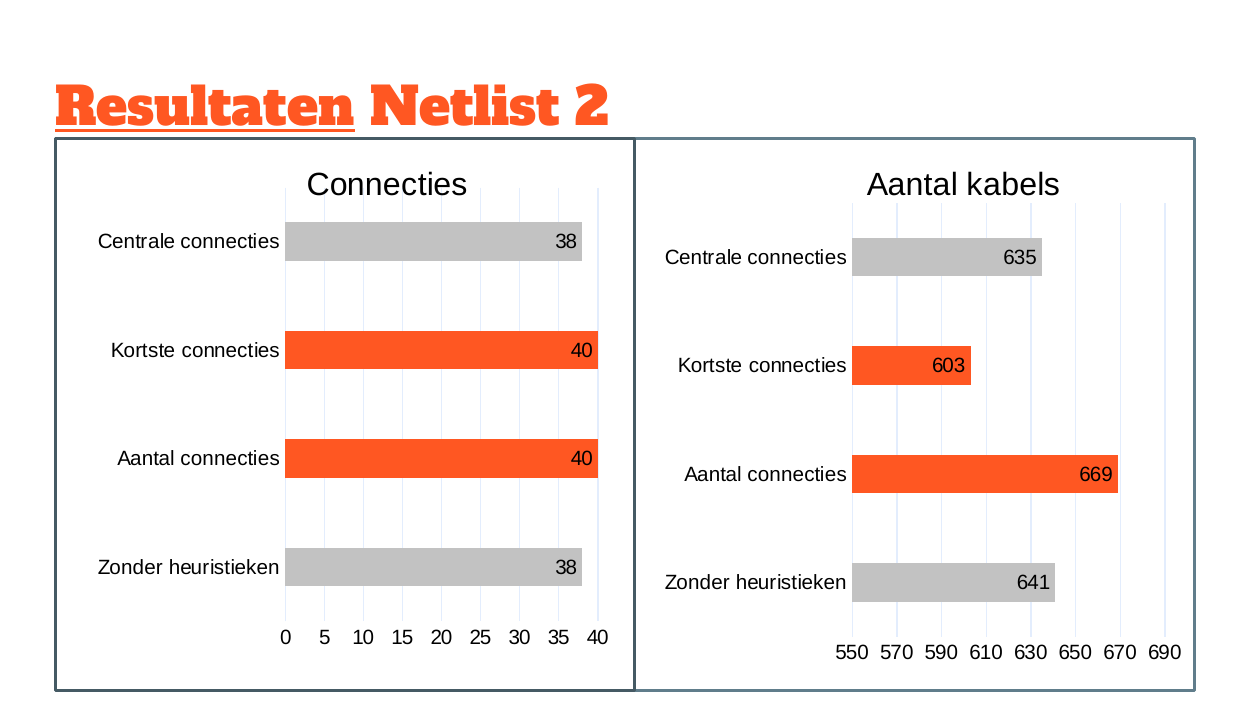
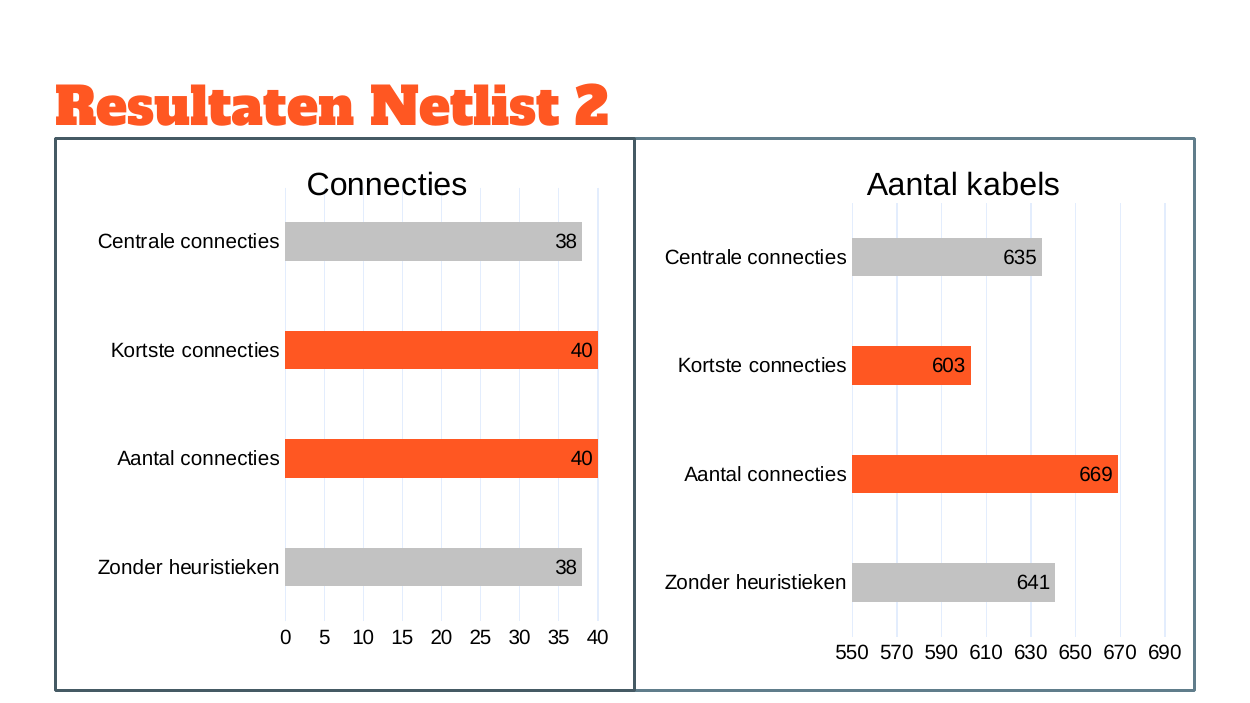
Resultaten underline: present -> none
